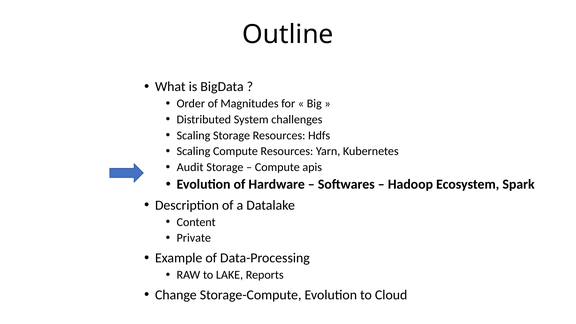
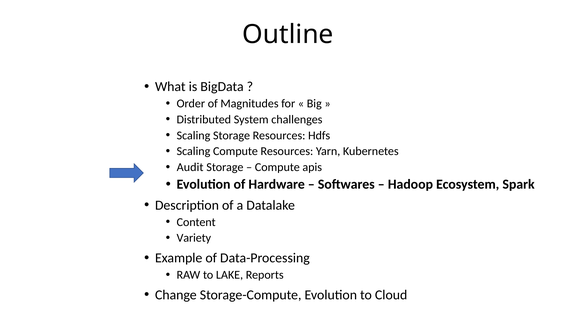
Private: Private -> Variety
